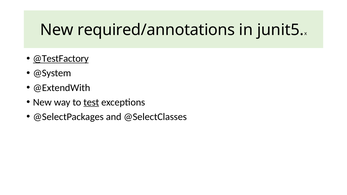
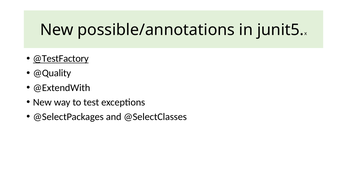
required/annotations: required/annotations -> possible/annotations
@System: @System -> @Quality
test underline: present -> none
